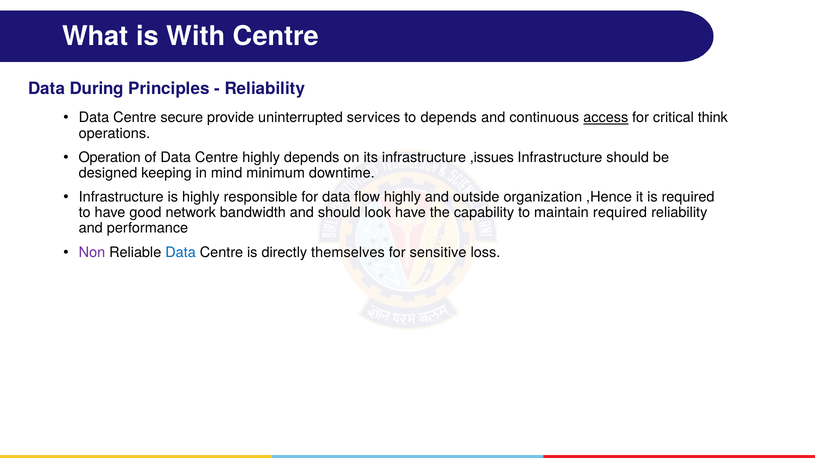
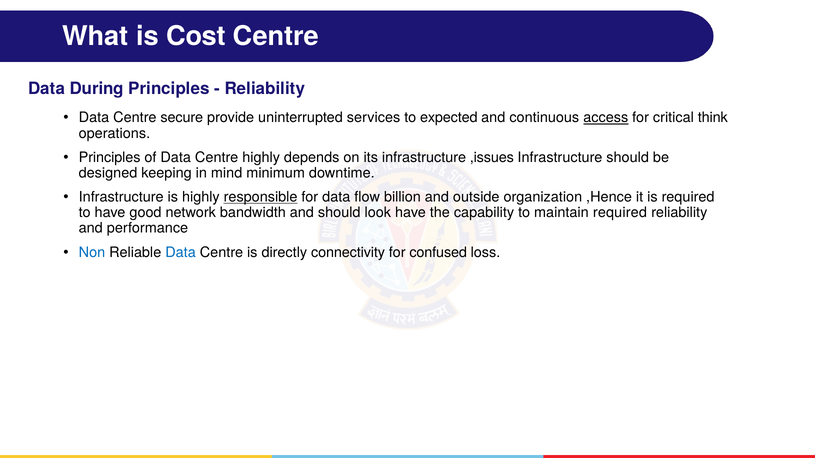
With: With -> Cost
to depends: depends -> expected
Operation at (110, 157): Operation -> Principles
responsible underline: none -> present
flow highly: highly -> billion
Non colour: purple -> blue
themselves: themselves -> connectivity
sensitive: sensitive -> confused
